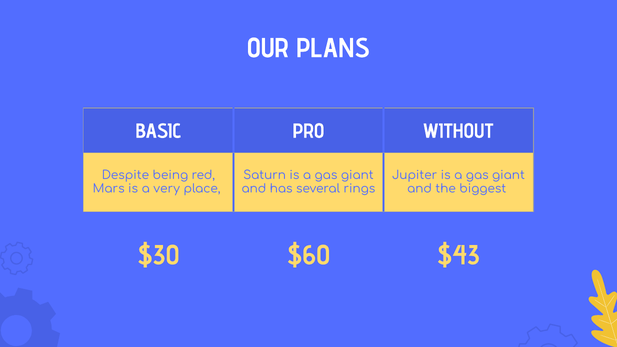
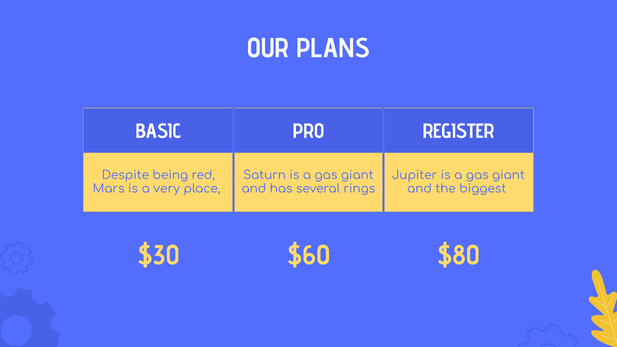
WITHOUT: WITHOUT -> REGISTER
$43: $43 -> $80
